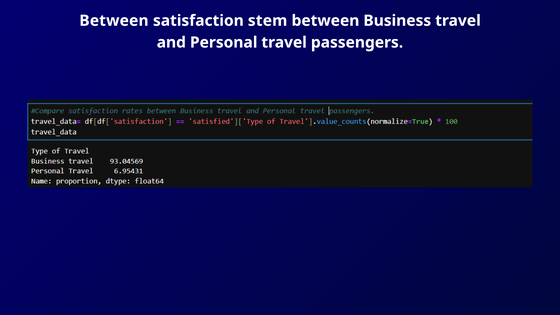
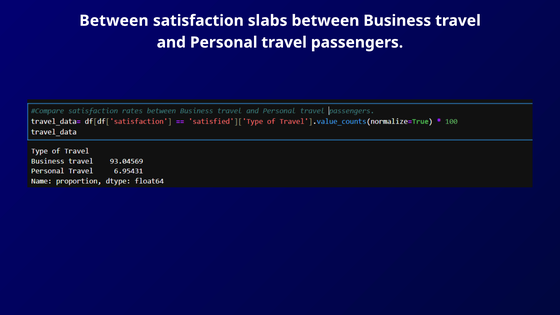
stem: stem -> slabs
